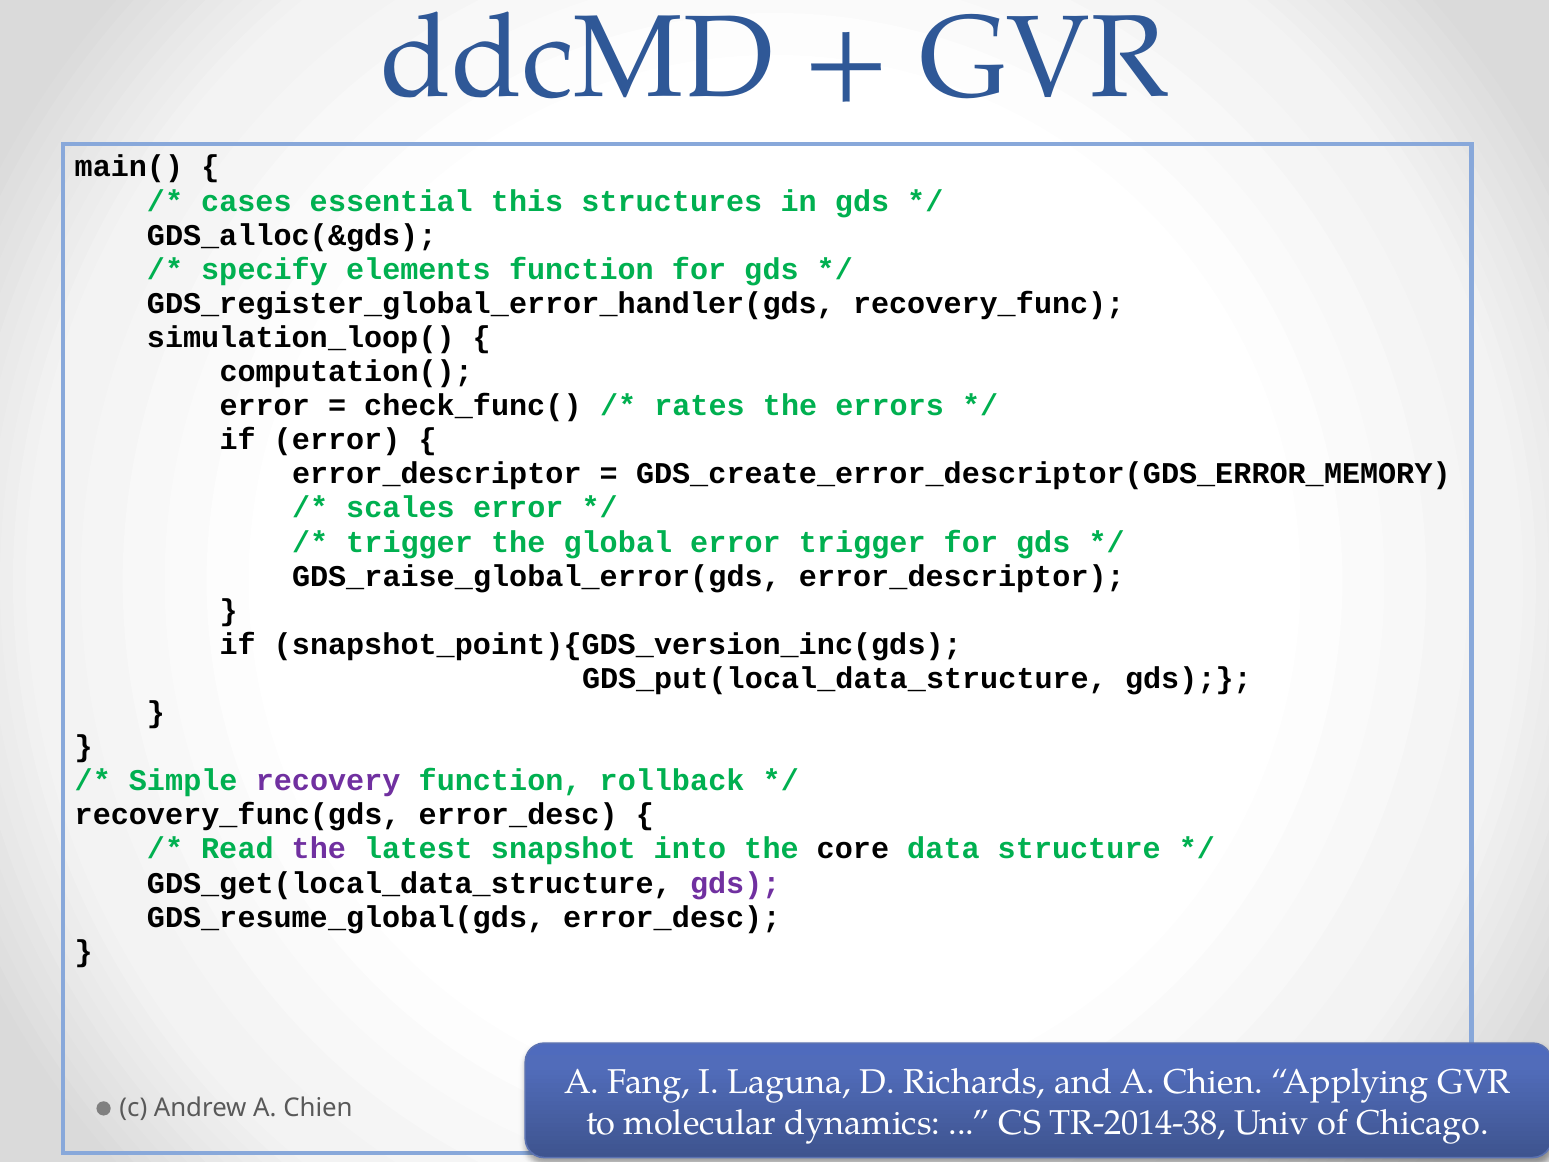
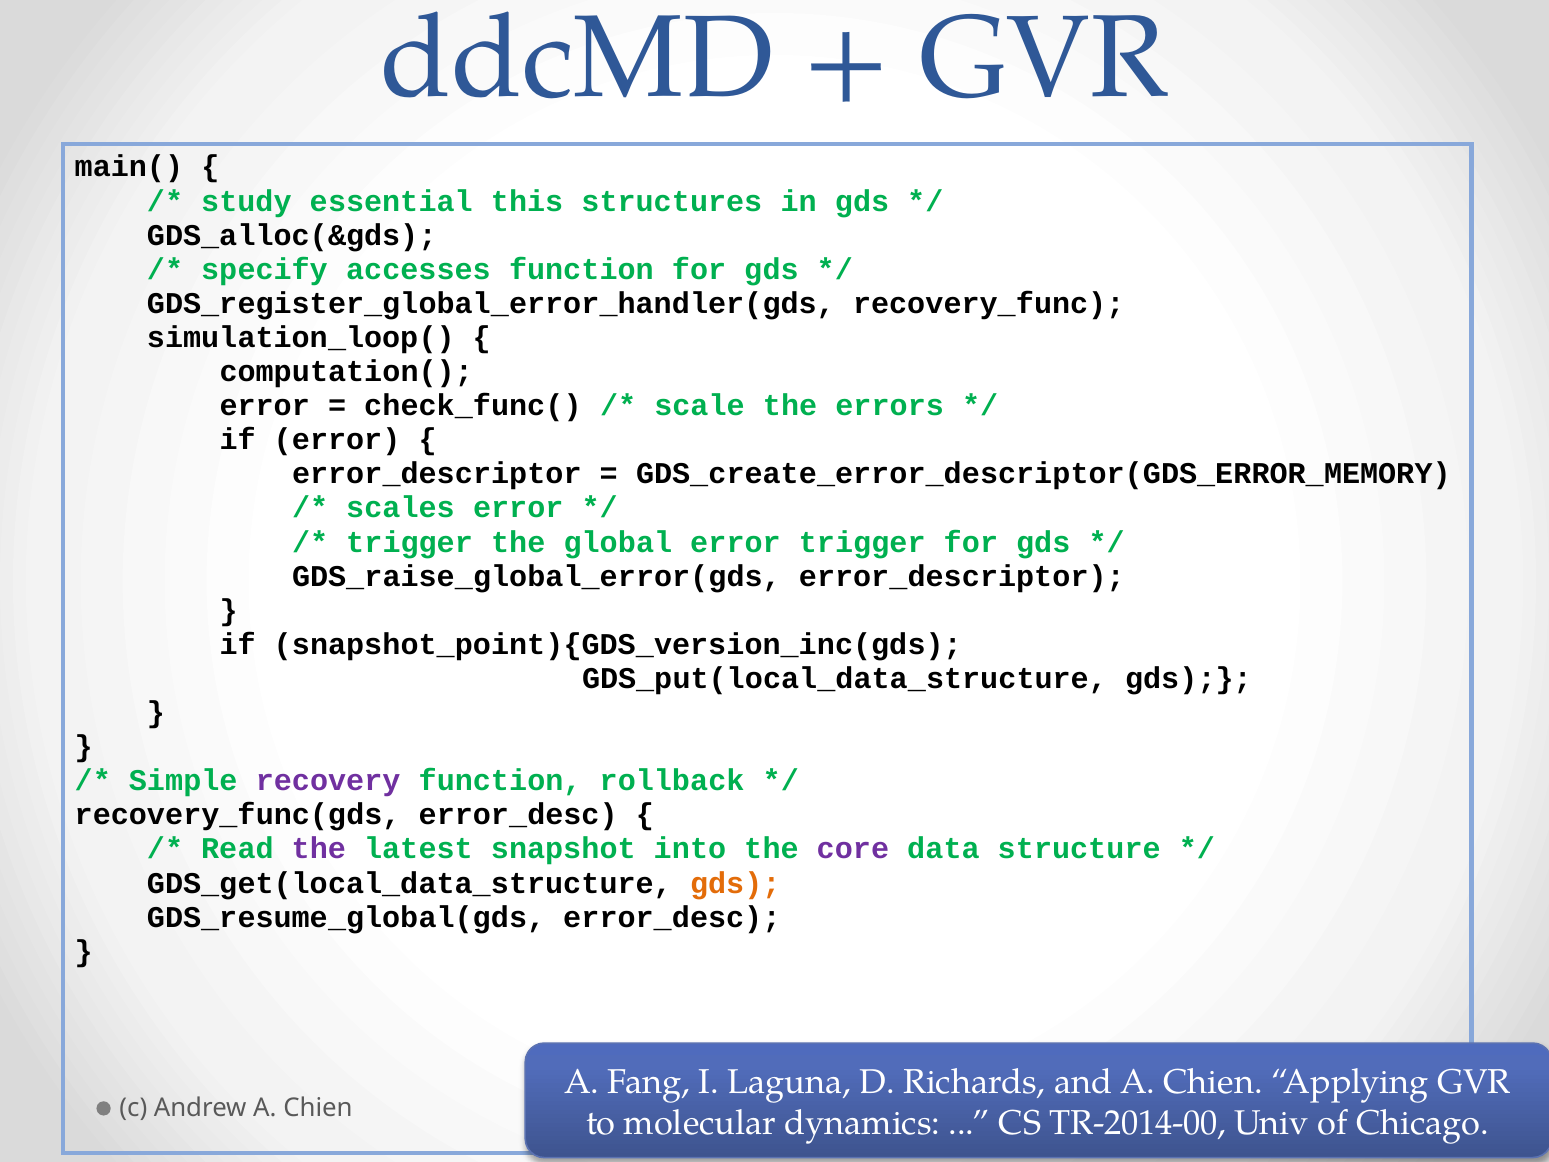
cases: cases -> study
elements: elements -> accesses
rates: rates -> scale
core colour: black -> purple
gds at (735, 883) colour: purple -> orange
TR-2014-38: TR-2014-38 -> TR-2014-00
